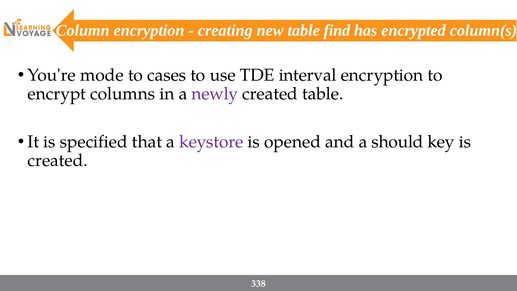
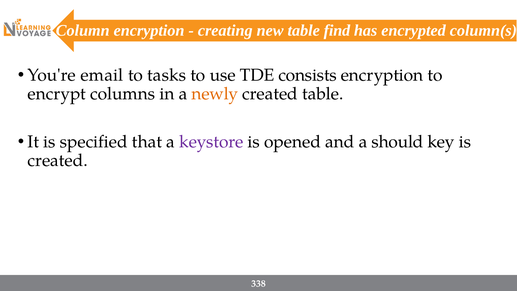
mode: mode -> email
cases: cases -> tasks
interval: interval -> consists
newly colour: purple -> orange
